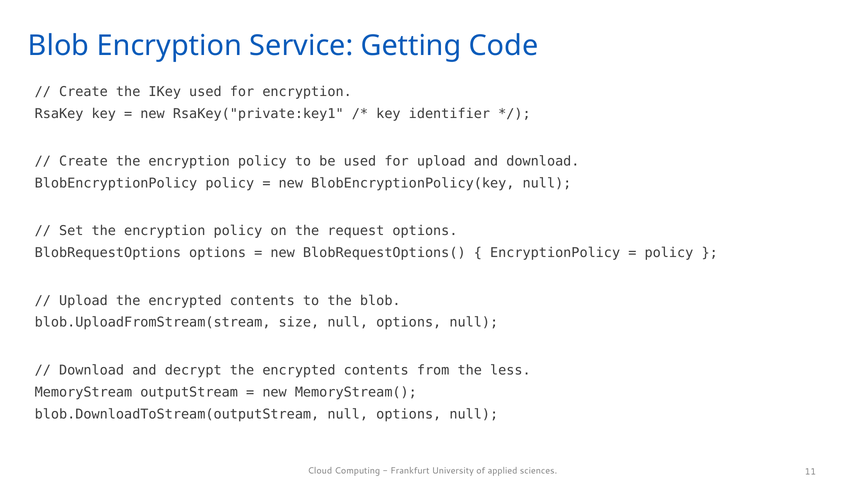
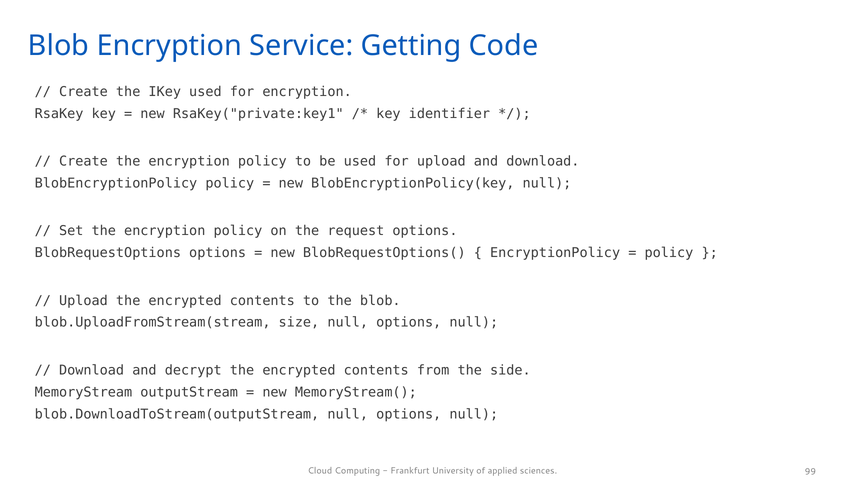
less: less -> side
11: 11 -> 99
